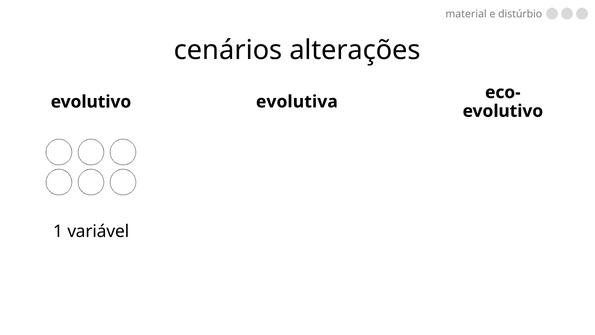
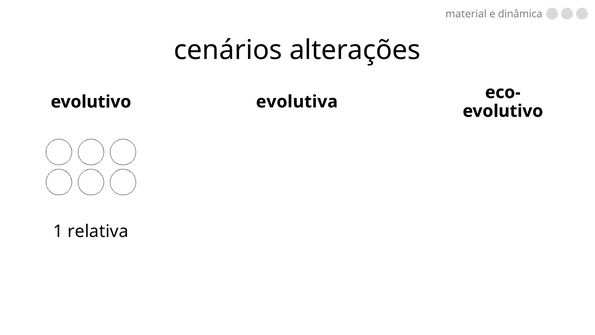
distúrbio: distúrbio -> dinâmica
variável: variável -> relativa
